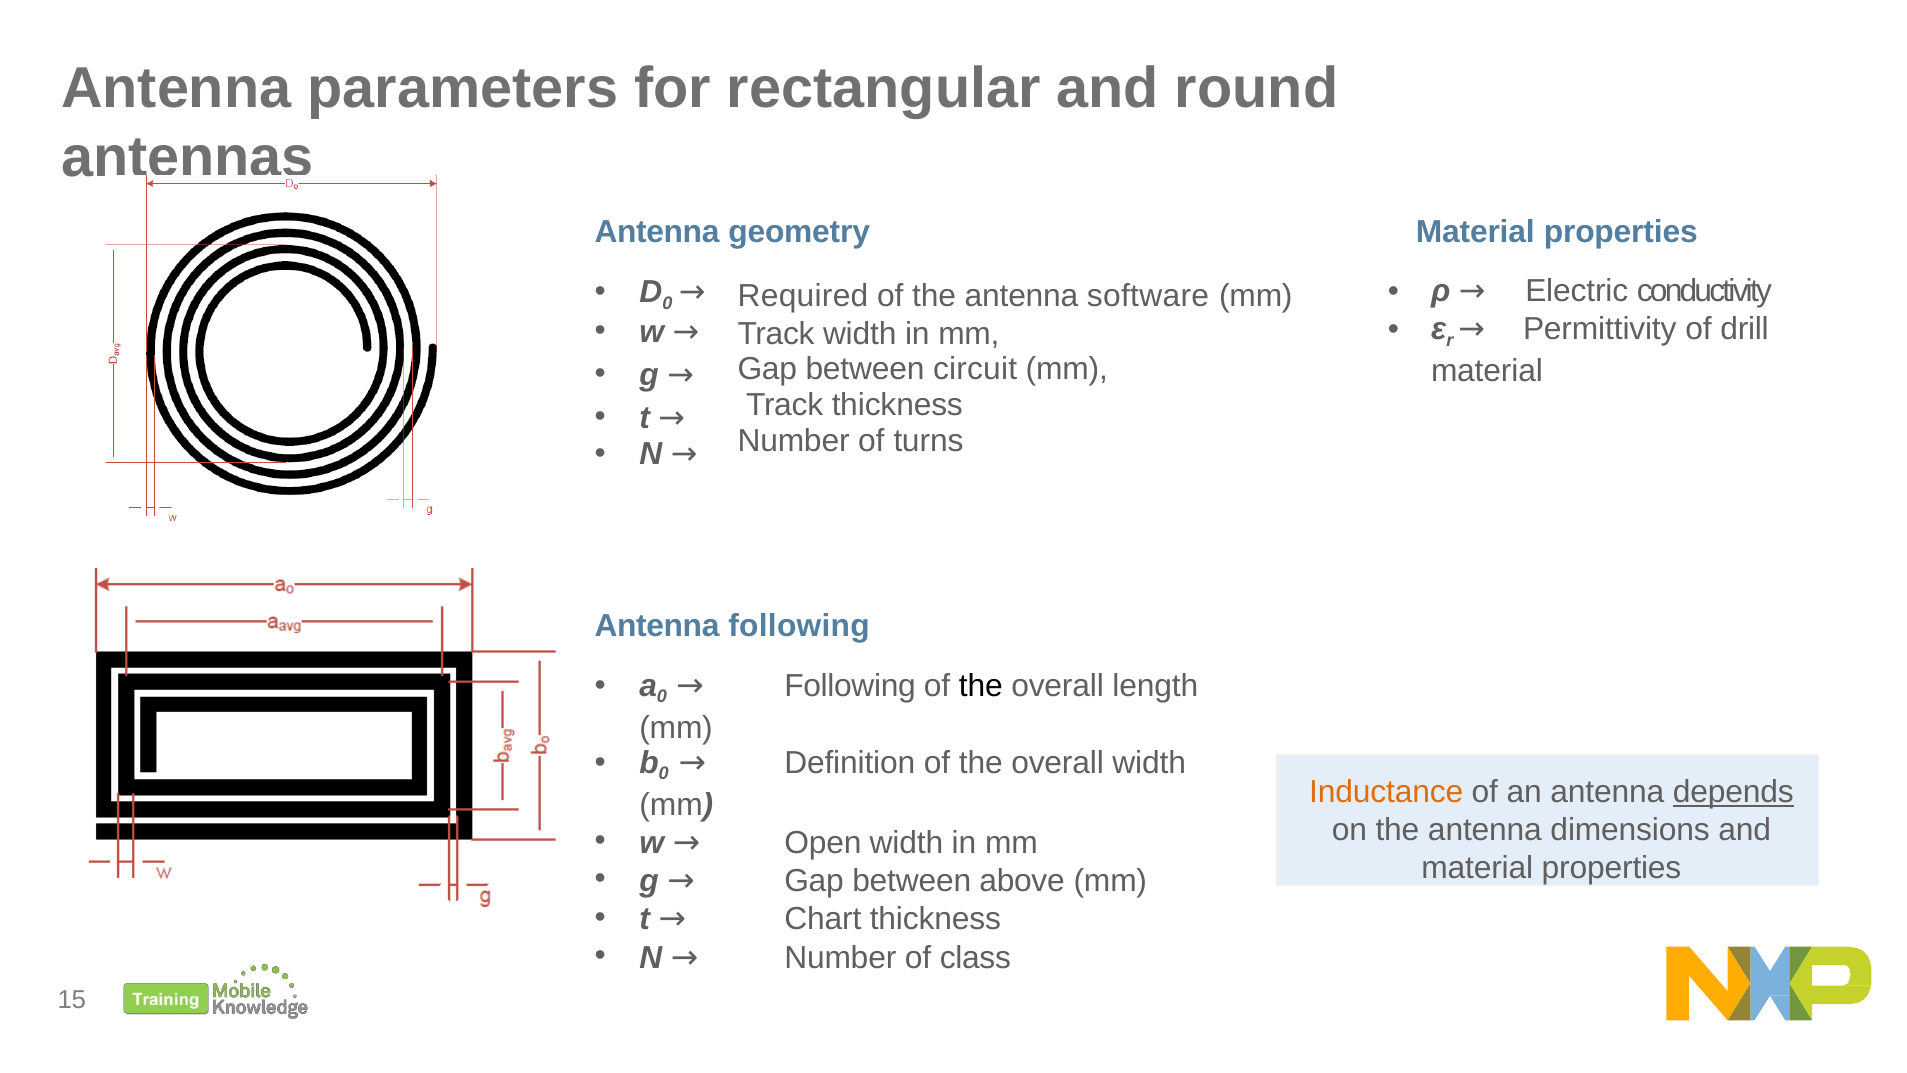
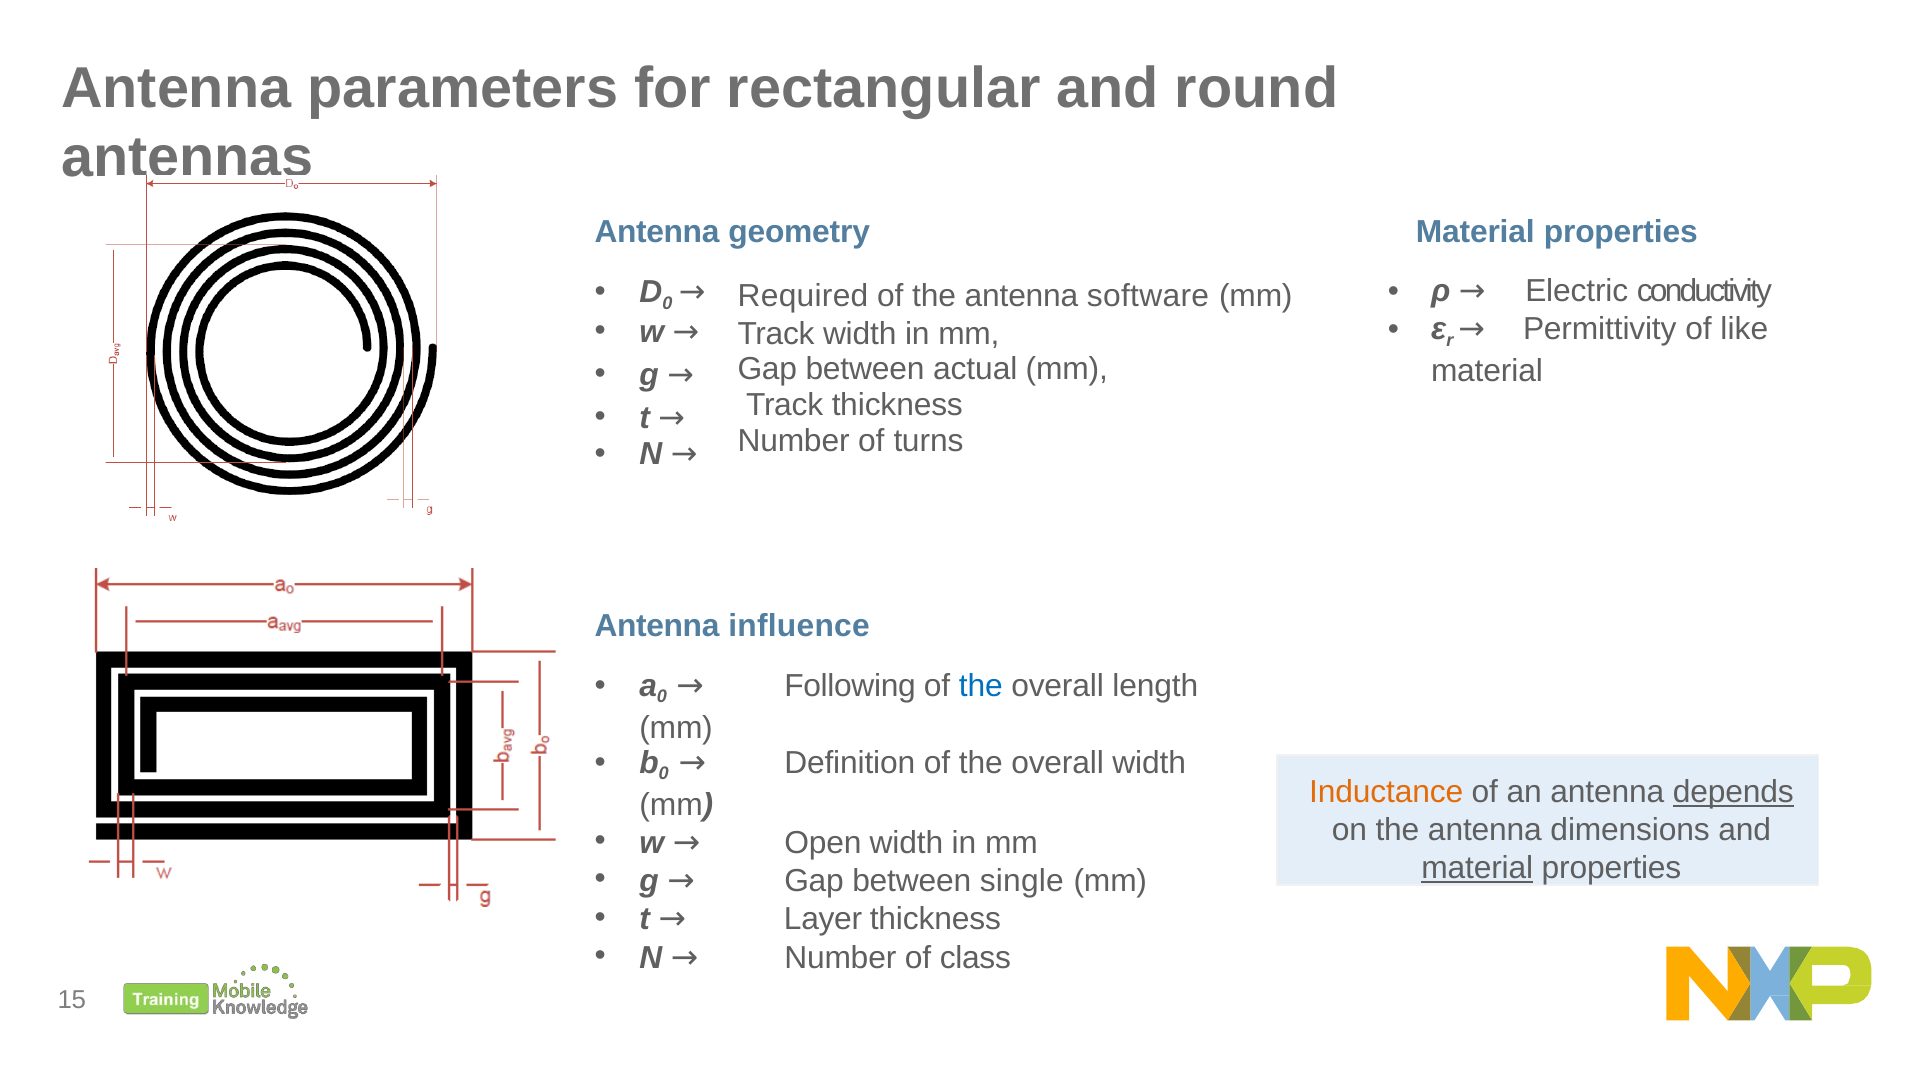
drill: drill -> like
circuit: circuit -> actual
Antenna following: following -> influence
the at (981, 686) colour: black -> blue
material at (1477, 868) underline: none -> present
above: above -> single
Chart: Chart -> Layer
